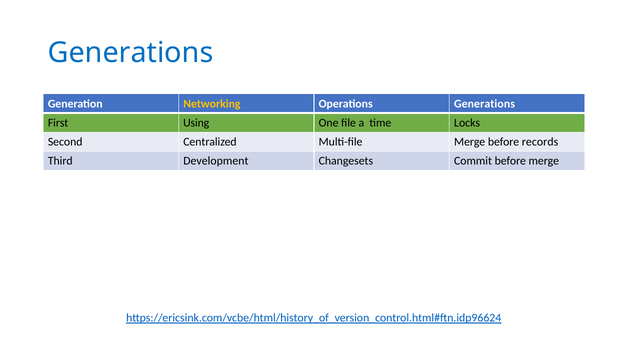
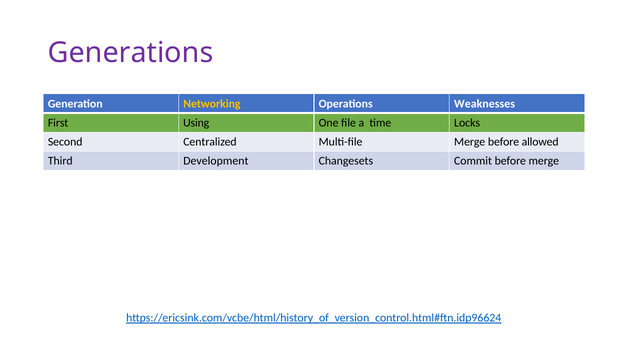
Generations at (131, 53) colour: blue -> purple
Operations Generations: Generations -> Weaknesses
records: records -> allowed
